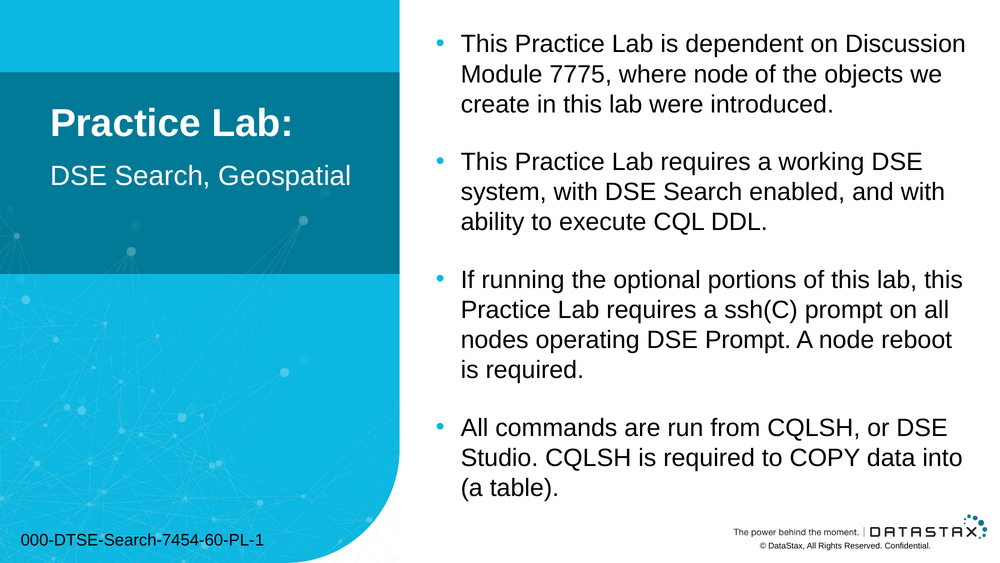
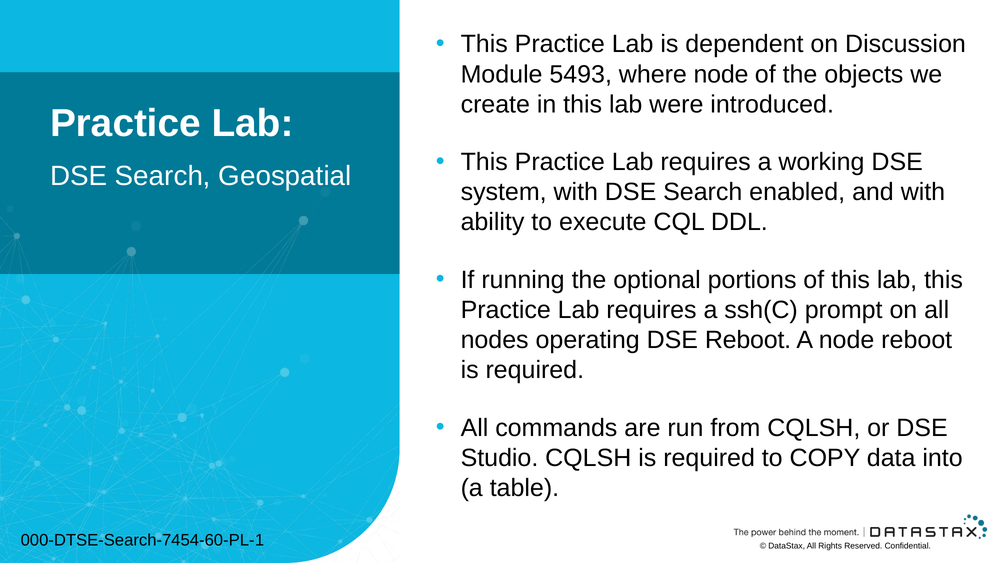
7775: 7775 -> 5493
DSE Prompt: Prompt -> Reboot
